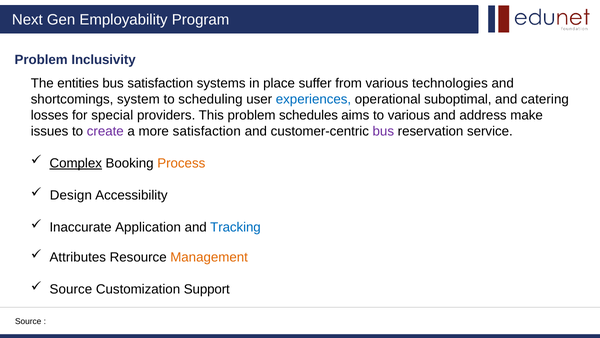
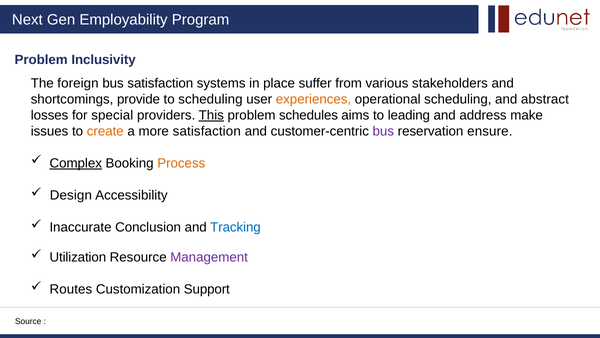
entities: entities -> foreign
technologies: technologies -> stakeholders
system: system -> provide
experiences colour: blue -> orange
operational suboptimal: suboptimal -> scheduling
catering: catering -> abstract
This underline: none -> present
to various: various -> leading
create colour: purple -> orange
service: service -> ensure
Application: Application -> Conclusion
Attributes: Attributes -> Utilization
Management colour: orange -> purple
Source at (71, 289): Source -> Routes
